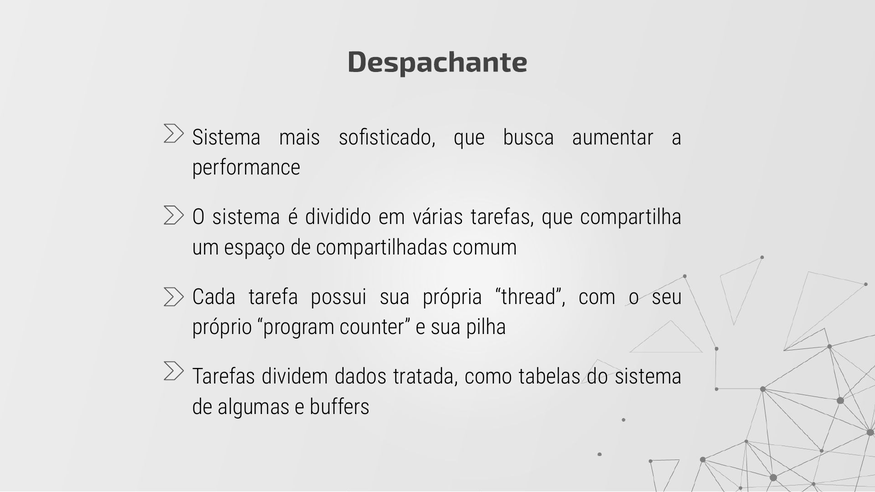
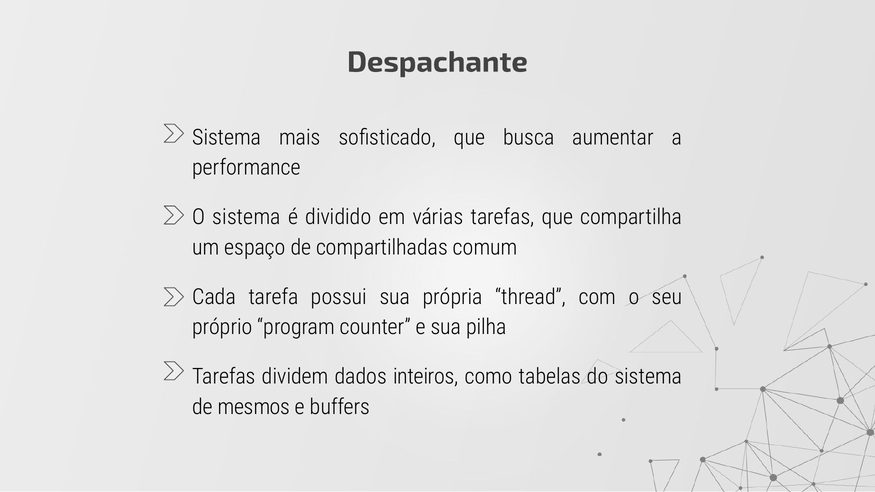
tratada: tratada -> inteiros
algumas: algumas -> mesmos
